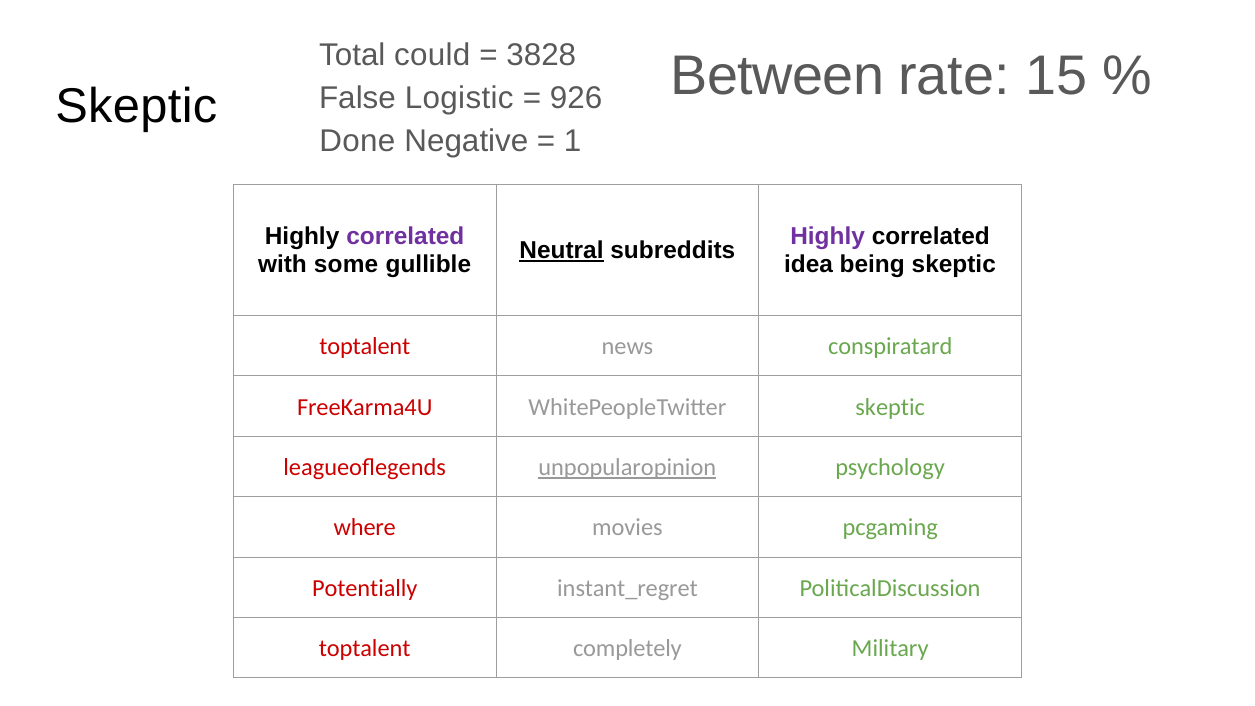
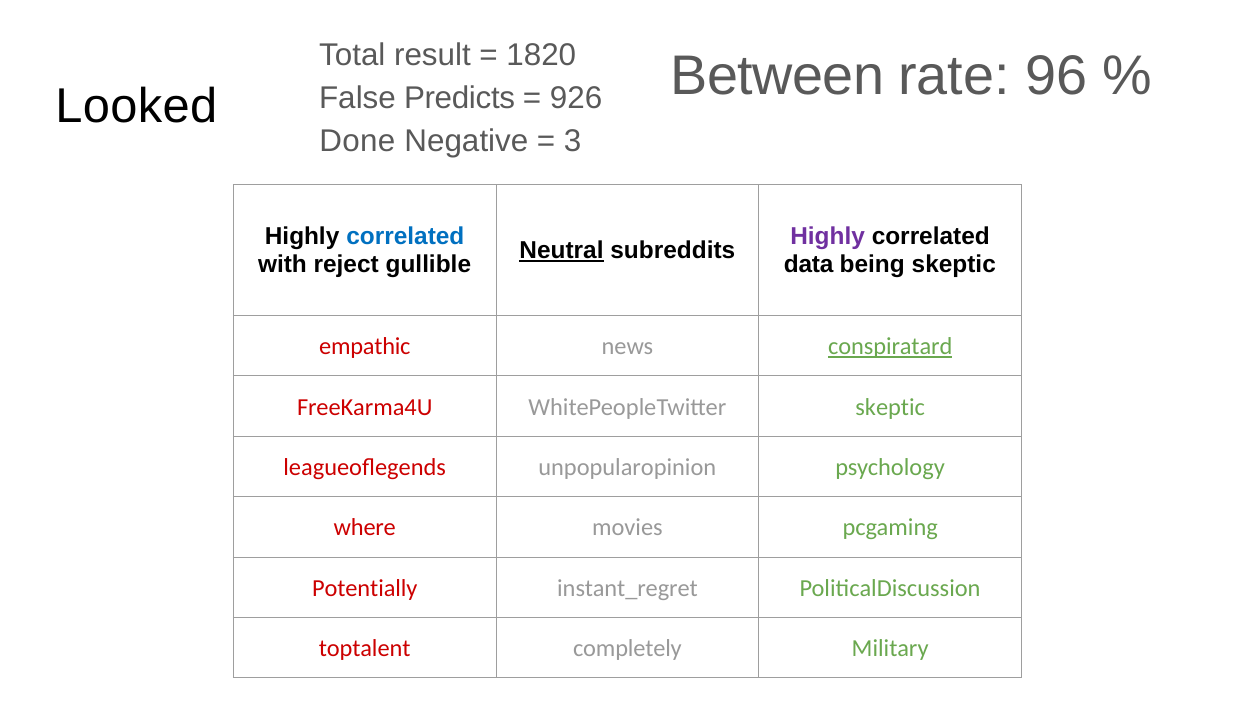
could: could -> result
3828: 3828 -> 1820
15: 15 -> 96
Skeptic at (136, 106): Skeptic -> Looked
Logistic: Logistic -> Predicts
1: 1 -> 3
correlated at (405, 237) colour: purple -> blue
some: some -> reject
idea: idea -> data
toptalent at (365, 347): toptalent -> empathic
conspiratard underline: none -> present
unpopularopinion underline: present -> none
